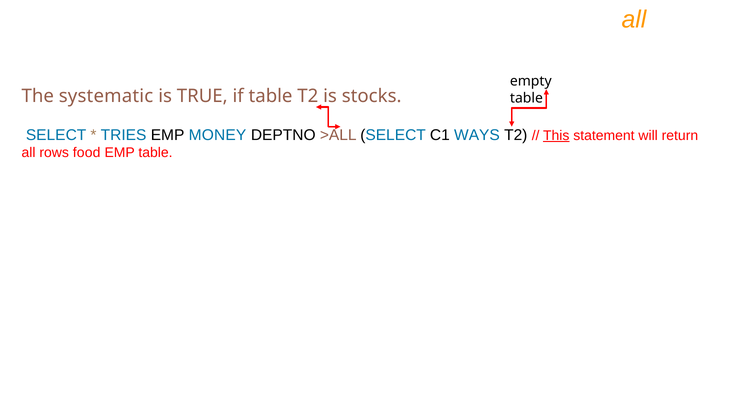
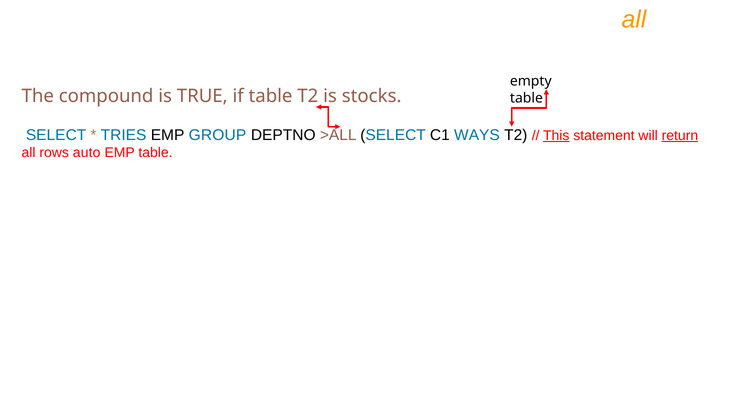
systematic: systematic -> compound
MONEY: MONEY -> GROUP
return underline: none -> present
food: food -> auto
